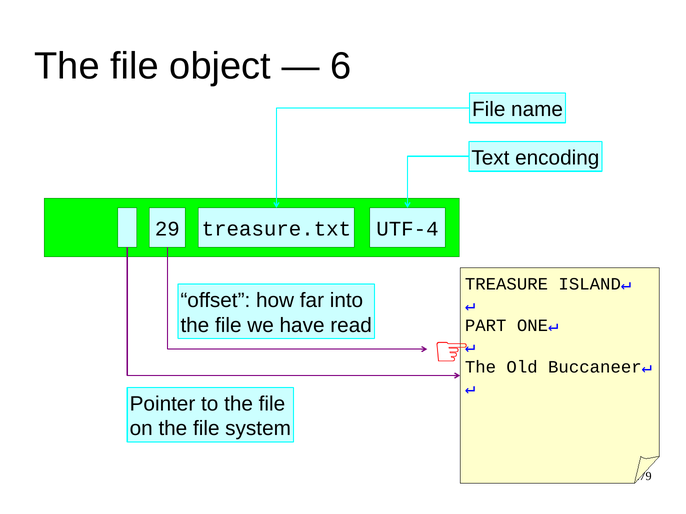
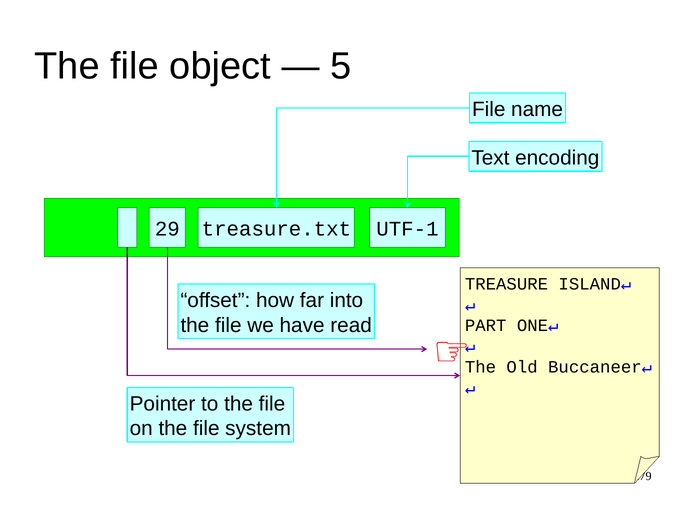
6: 6 -> 5
UTF-4: UTF-4 -> UTF-1
